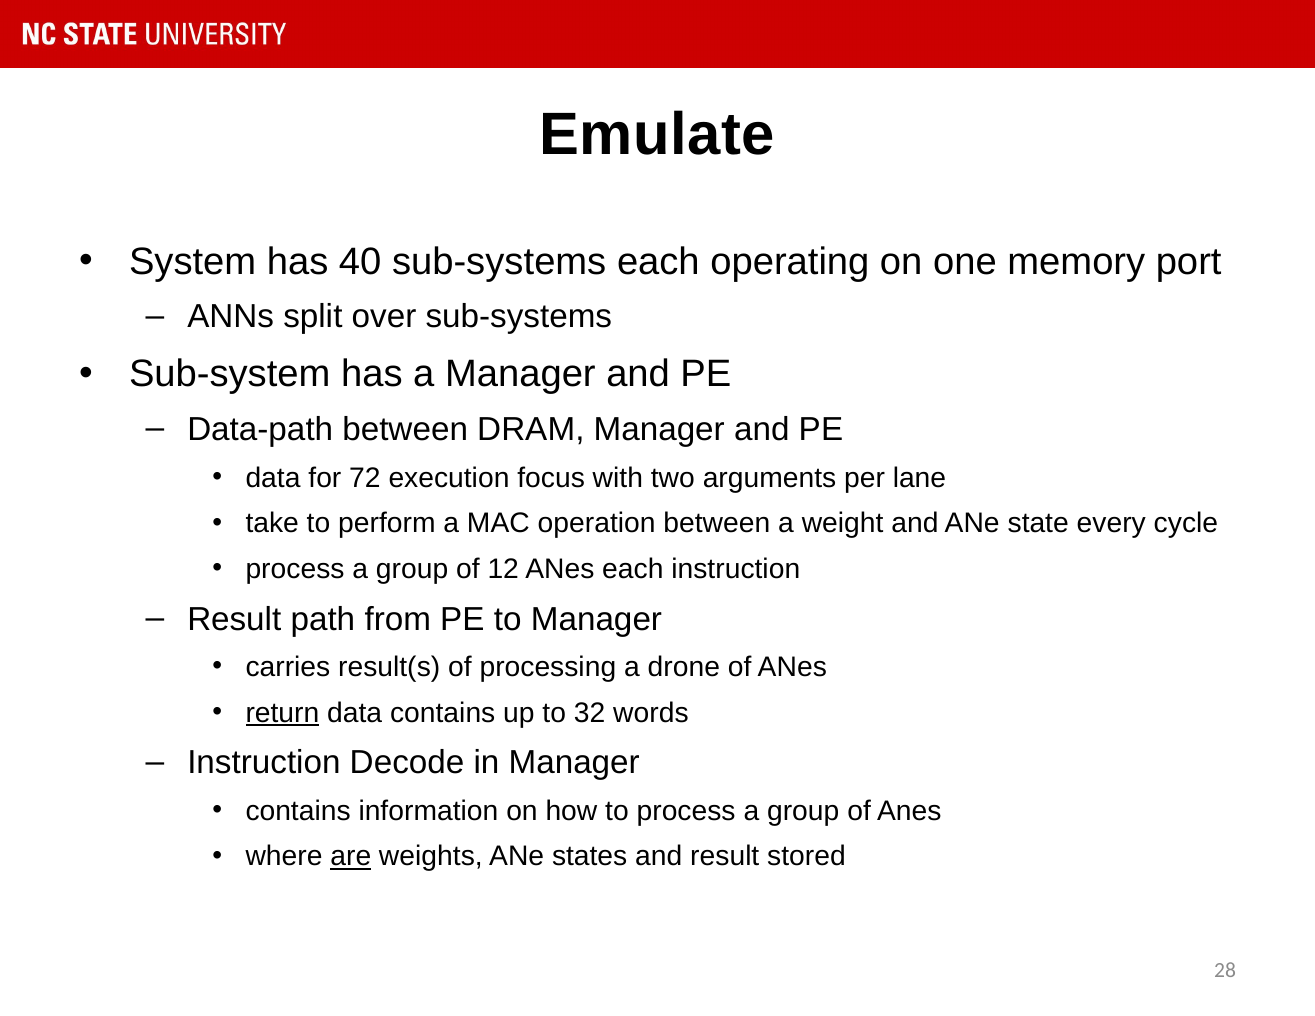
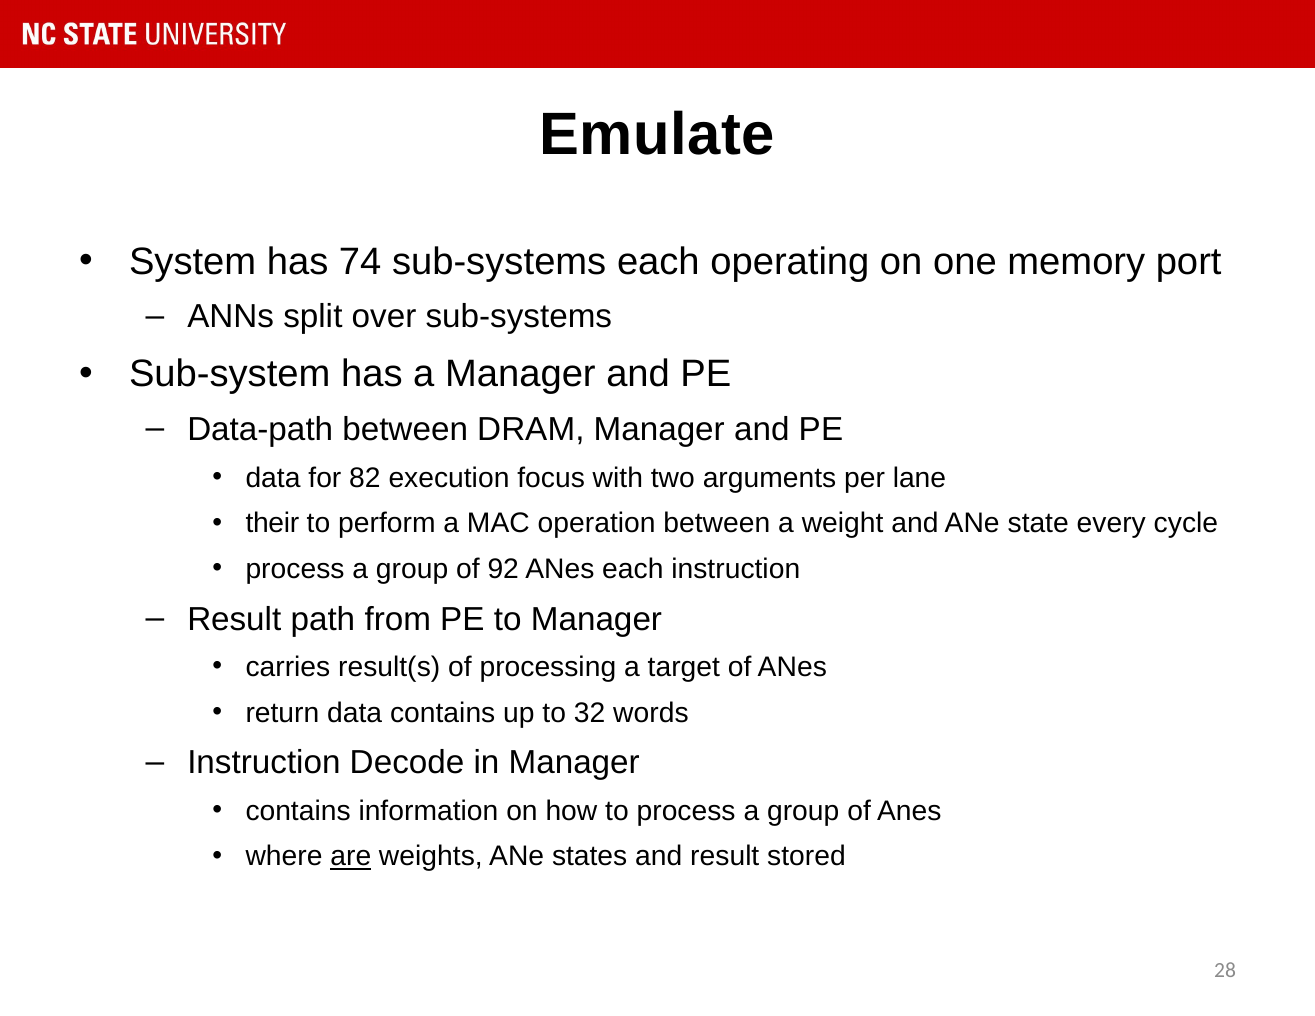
40: 40 -> 74
72: 72 -> 82
take: take -> their
12: 12 -> 92
drone: drone -> target
return underline: present -> none
